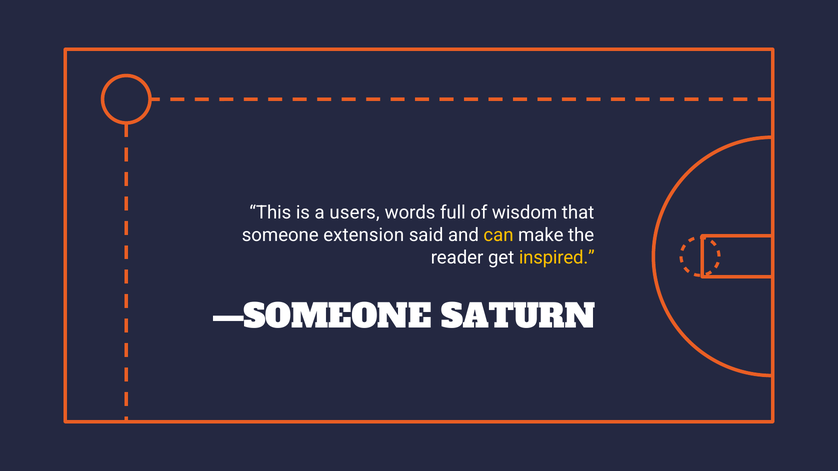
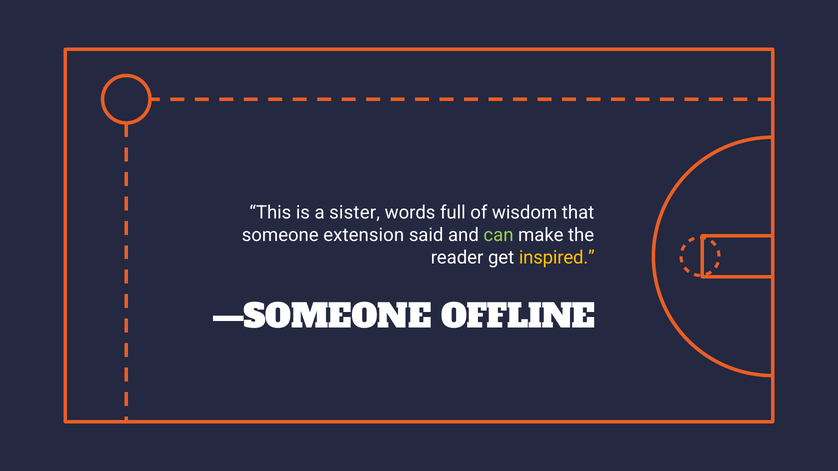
users: users -> sister
can colour: yellow -> light green
SATURN: SATURN -> OFFLINE
